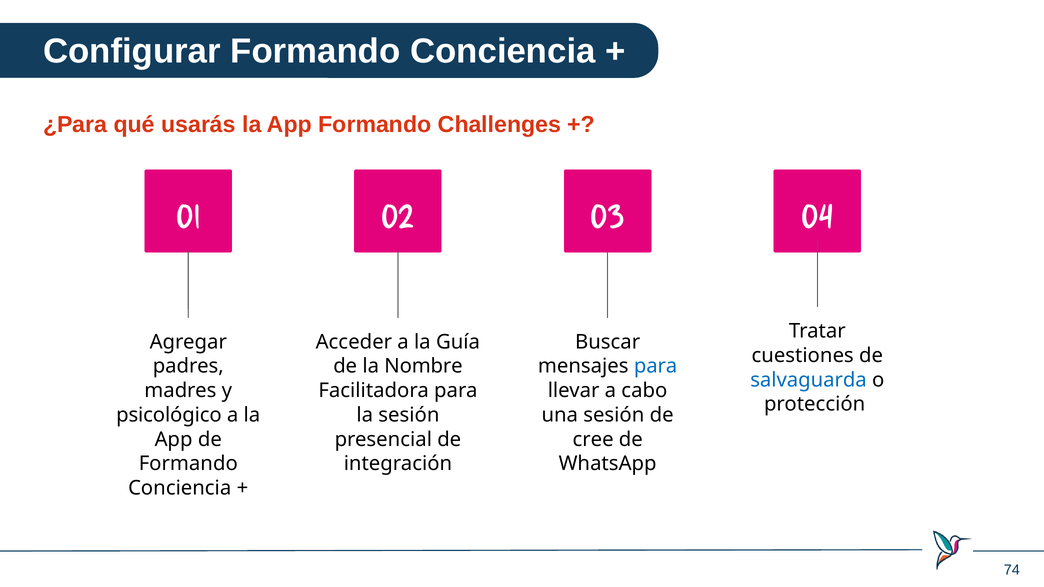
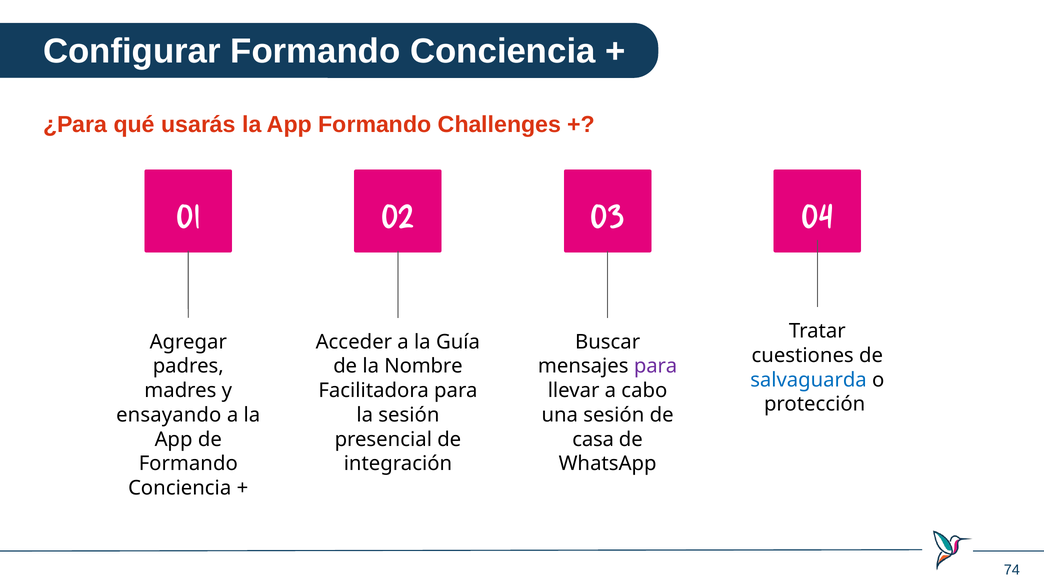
para at (656, 366) colour: blue -> purple
psicológico: psicológico -> ensayando
cree: cree -> casa
